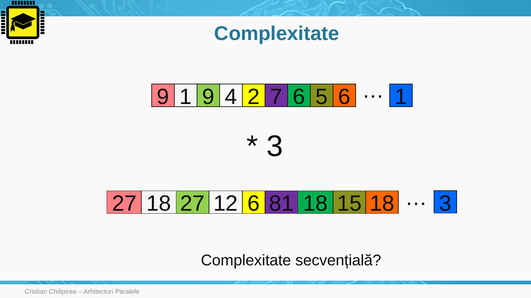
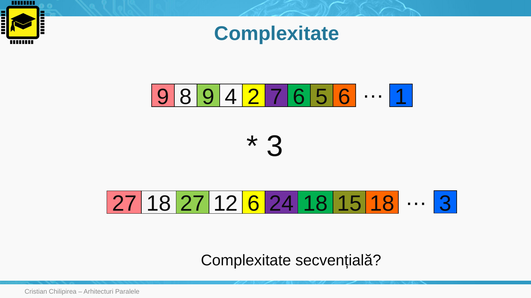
9 1: 1 -> 8
81: 81 -> 24
